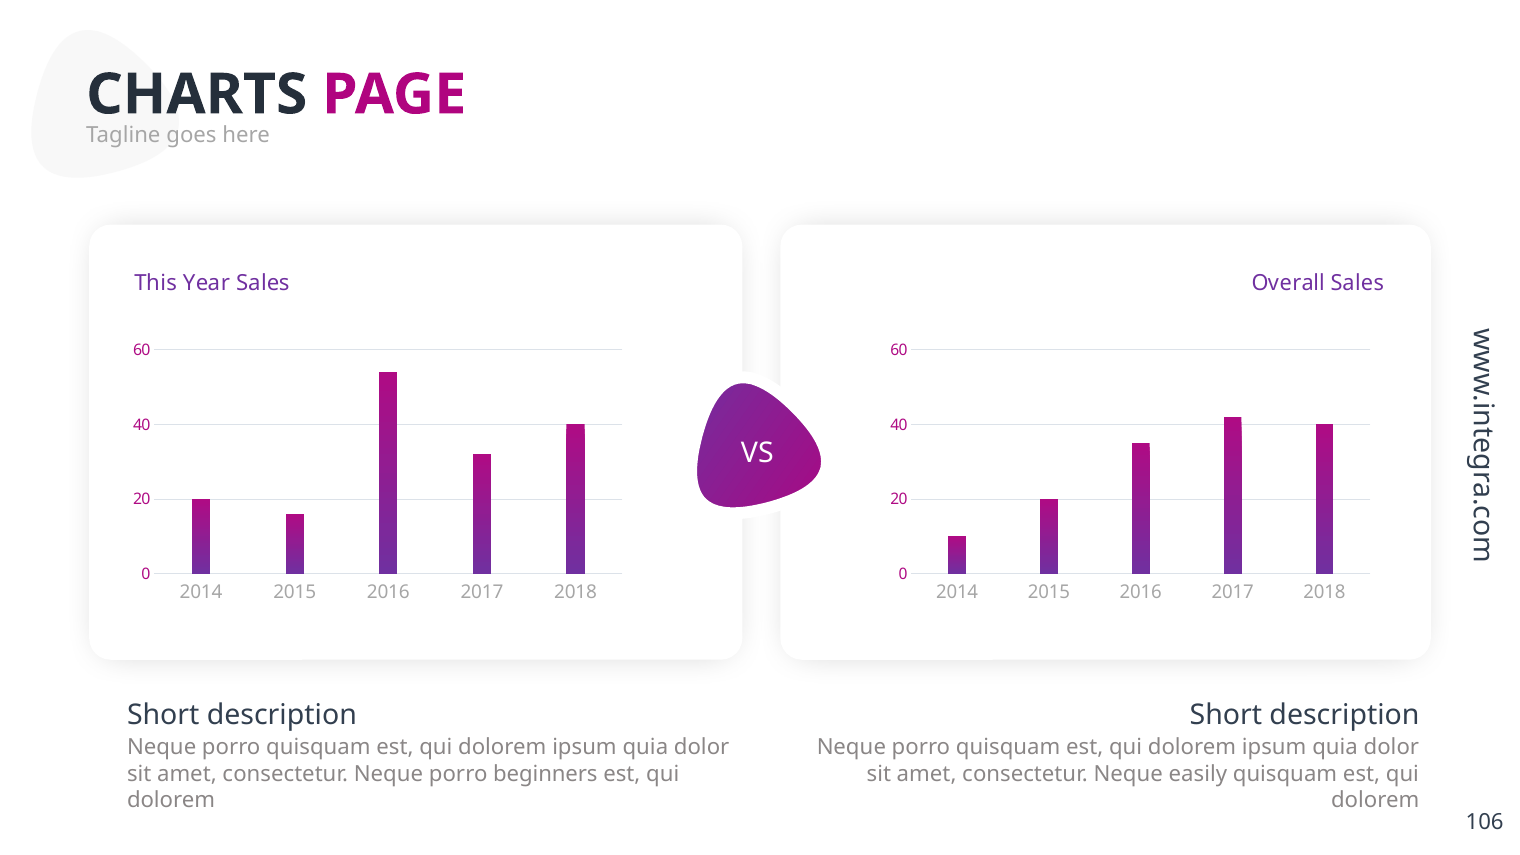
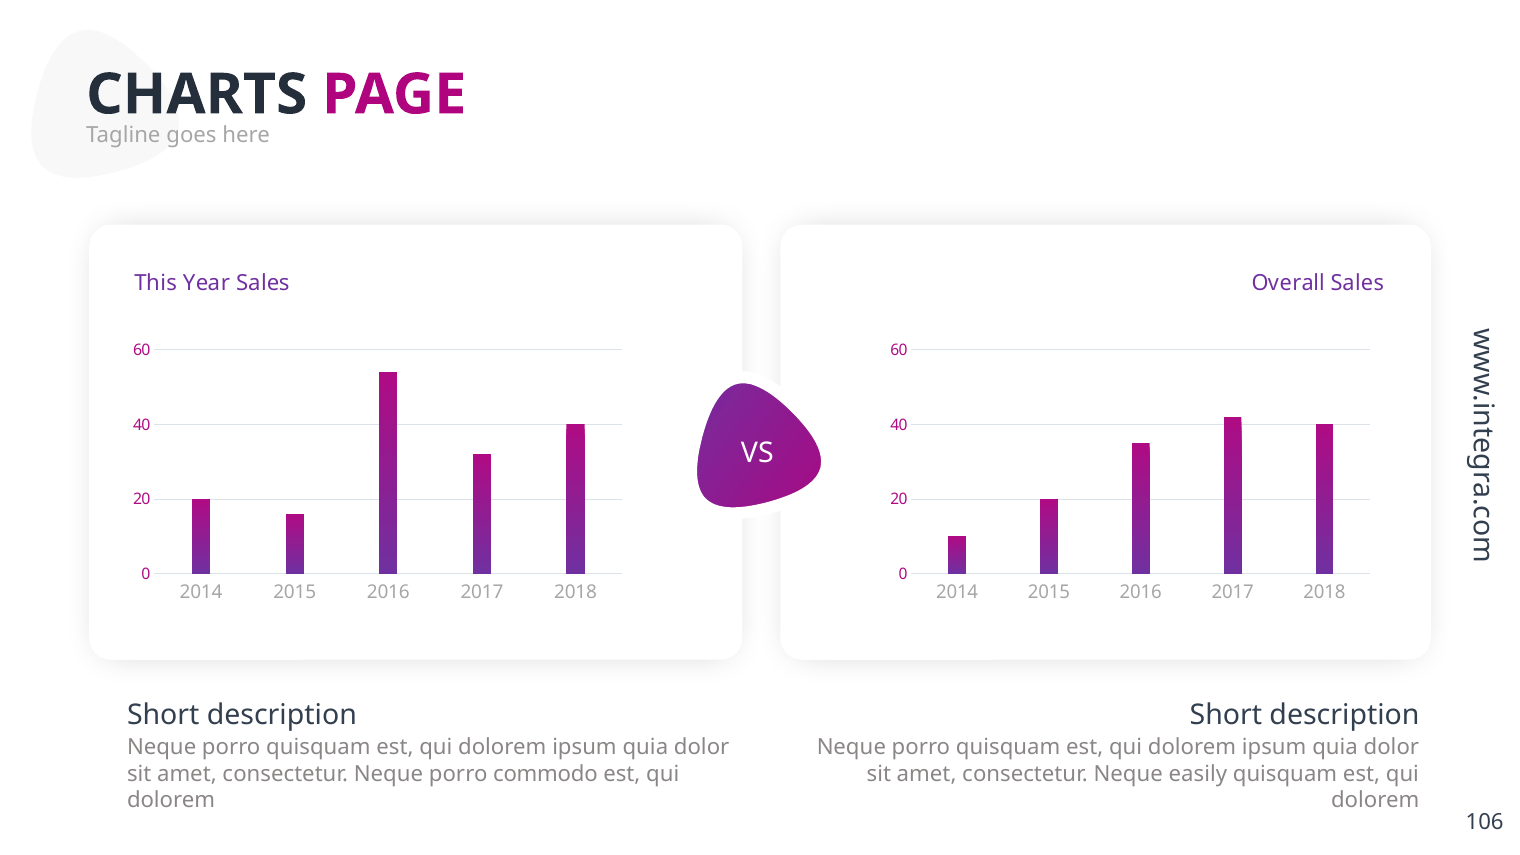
beginners: beginners -> commodo
